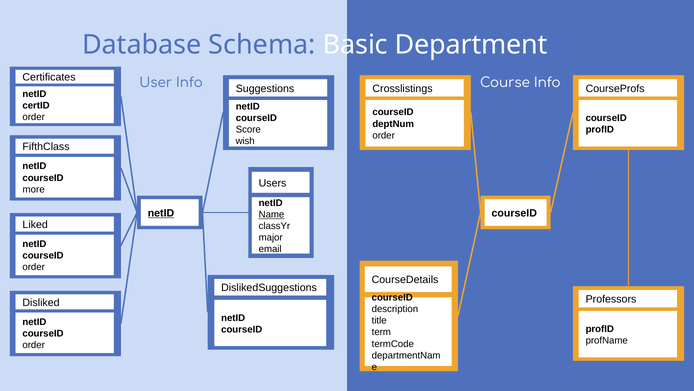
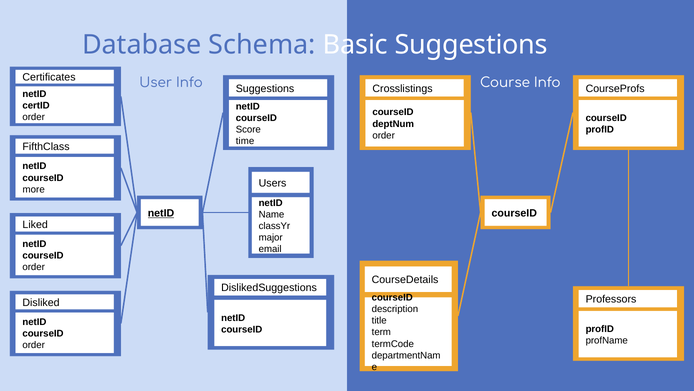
Basic Department: Department -> Suggestions
wish: wish -> time
Name underline: present -> none
